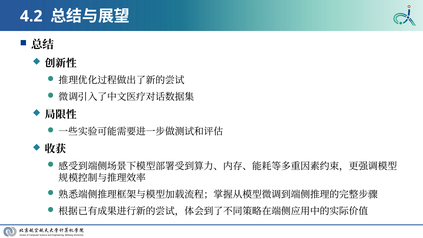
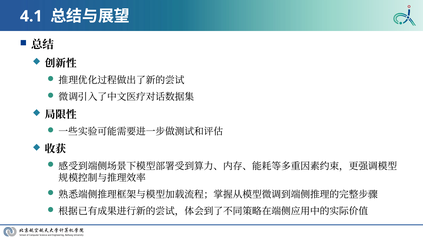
4.2: 4.2 -> 4.1
